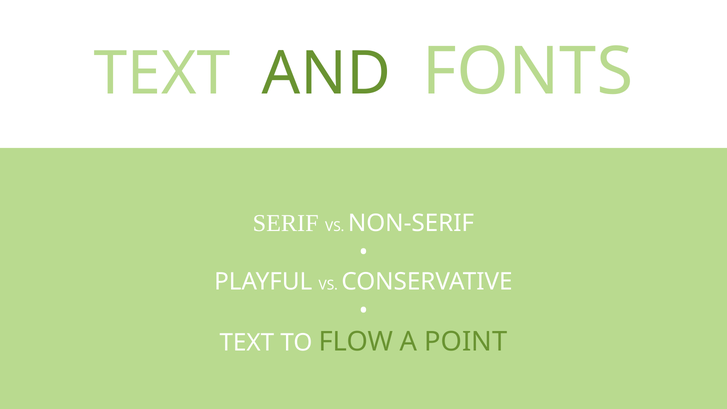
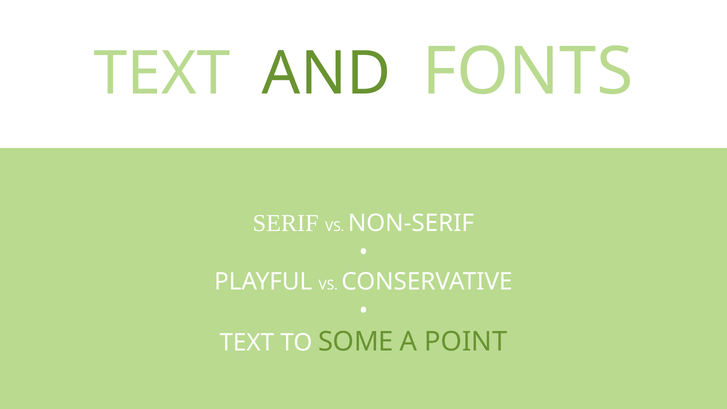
FLOW: FLOW -> SOME
